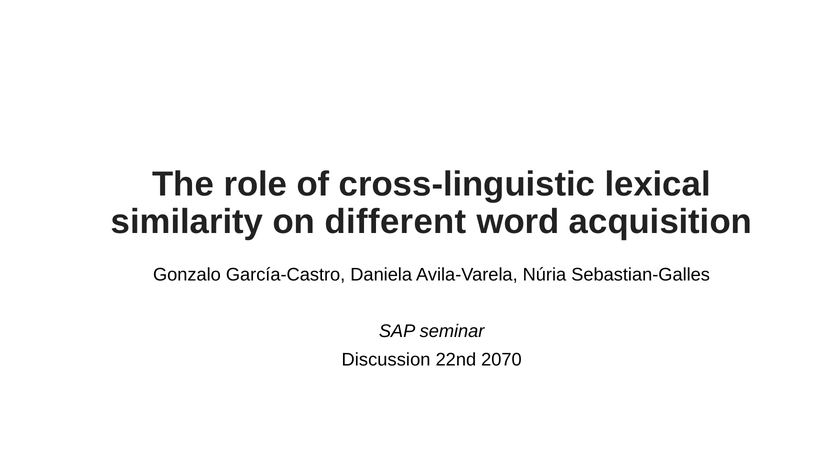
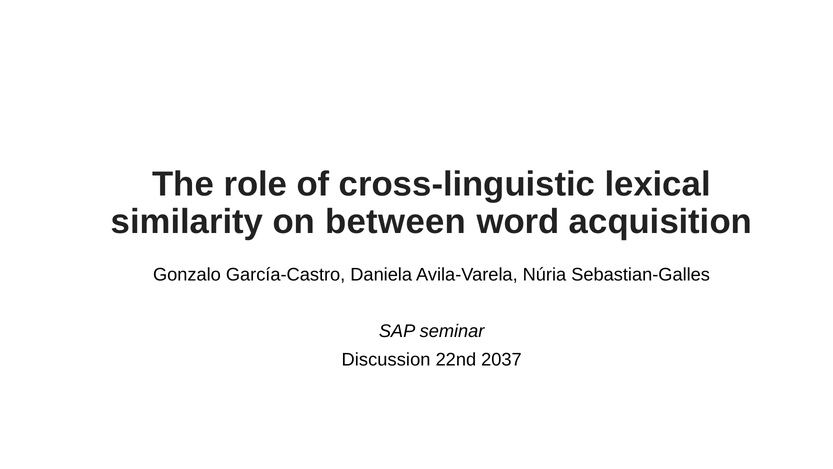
different: different -> between
2070: 2070 -> 2037
